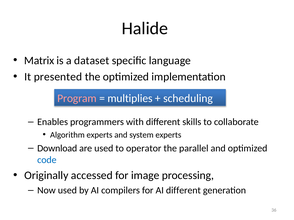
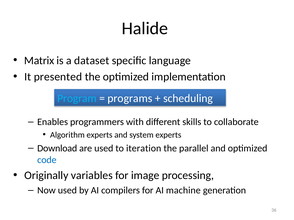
Program colour: pink -> light blue
multiplies: multiplies -> programs
operator: operator -> iteration
accessed: accessed -> variables
AI different: different -> machine
